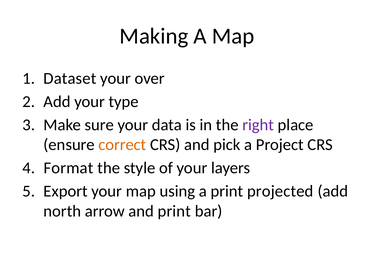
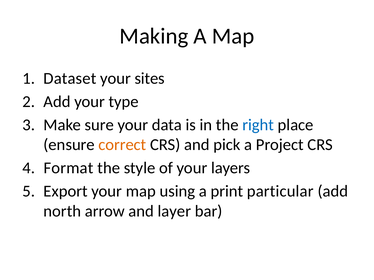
over: over -> sites
right colour: purple -> blue
projected: projected -> particular
and print: print -> layer
